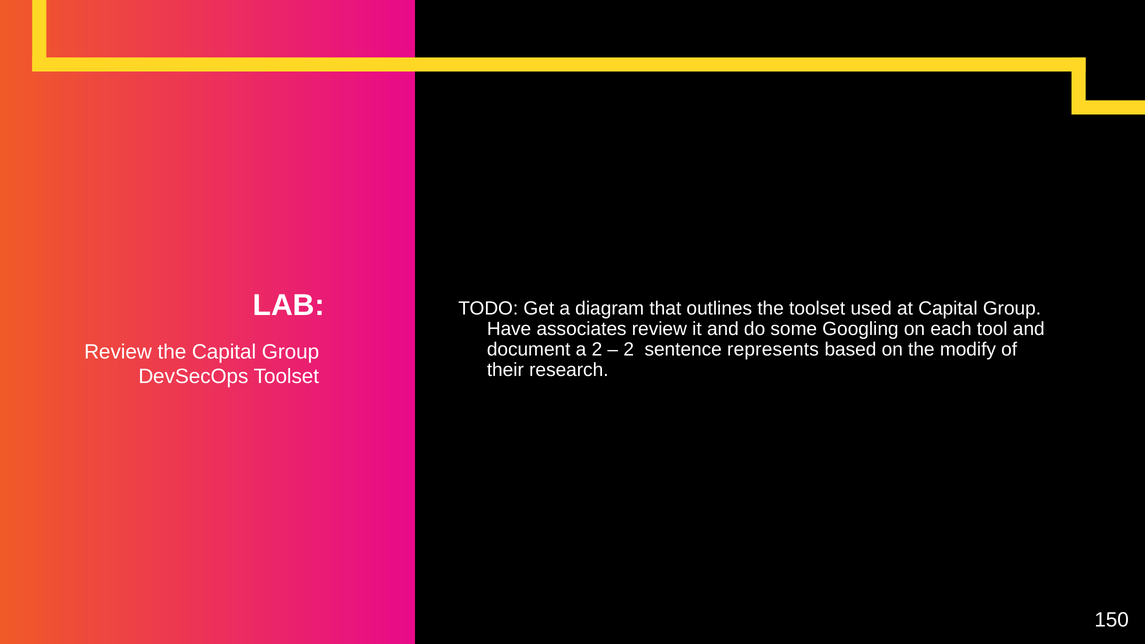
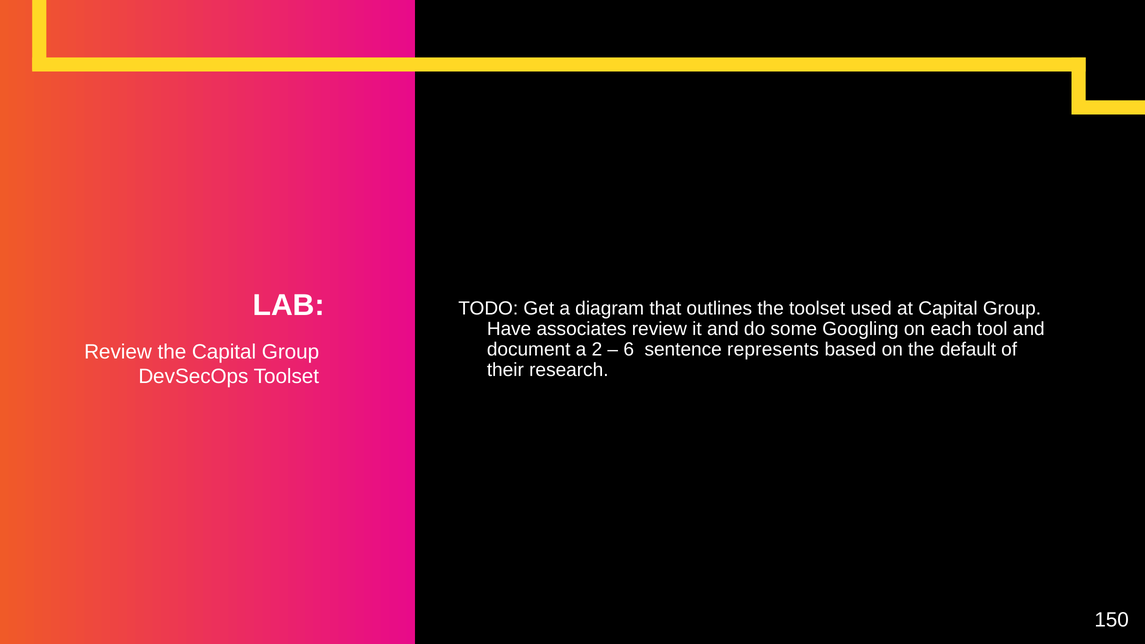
2 at (629, 350): 2 -> 6
modify: modify -> default
